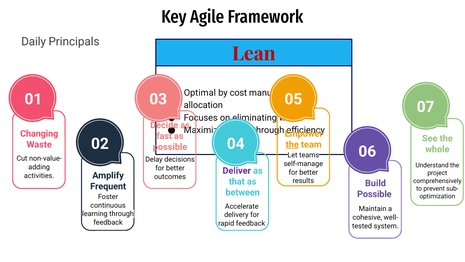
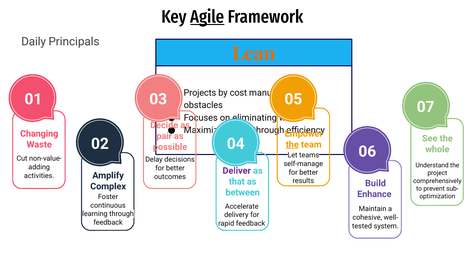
Agile underline: none -> present
Lean colour: red -> orange
Optimal: Optimal -> Projects
allocation: allocation -> obstacles
fast: fast -> pair
Frequent: Frequent -> Complex
Possible at (374, 194): Possible -> Enhance
